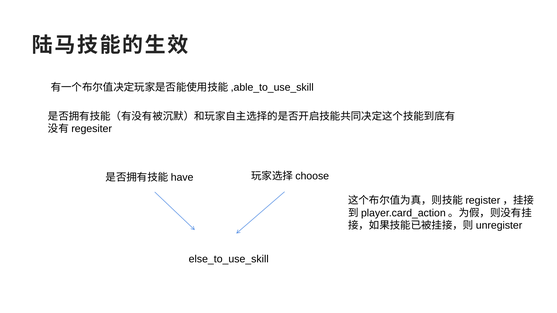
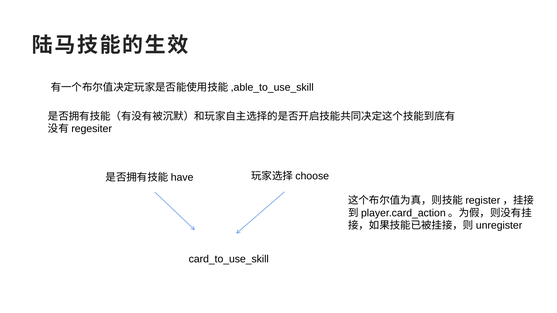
else_to_use_skill: else_to_use_skill -> card_to_use_skill
